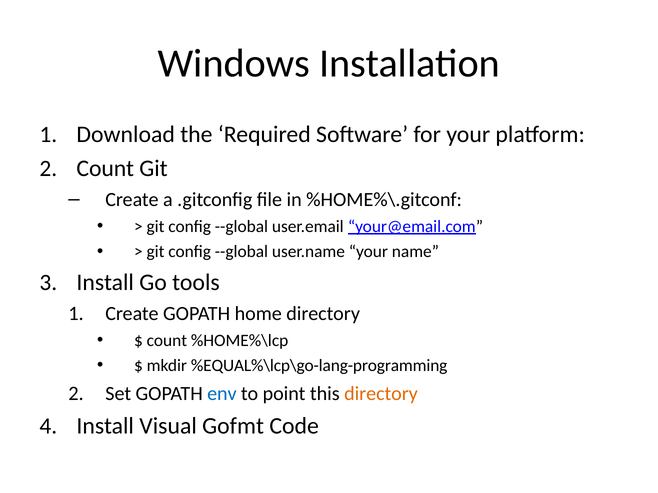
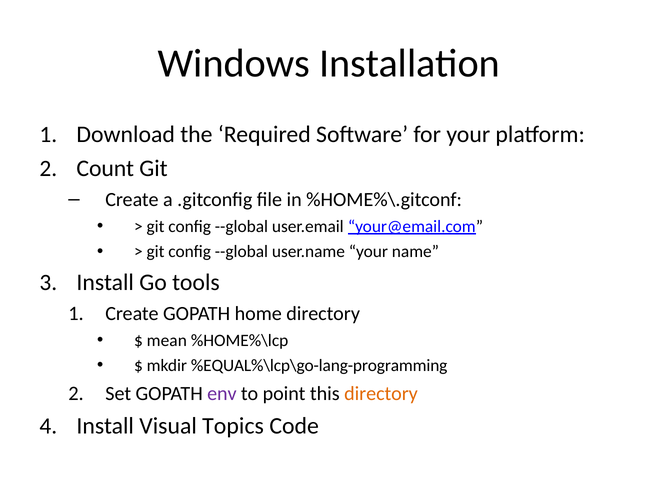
count at (167, 341): count -> mean
env colour: blue -> purple
Gofmt: Gofmt -> Topics
